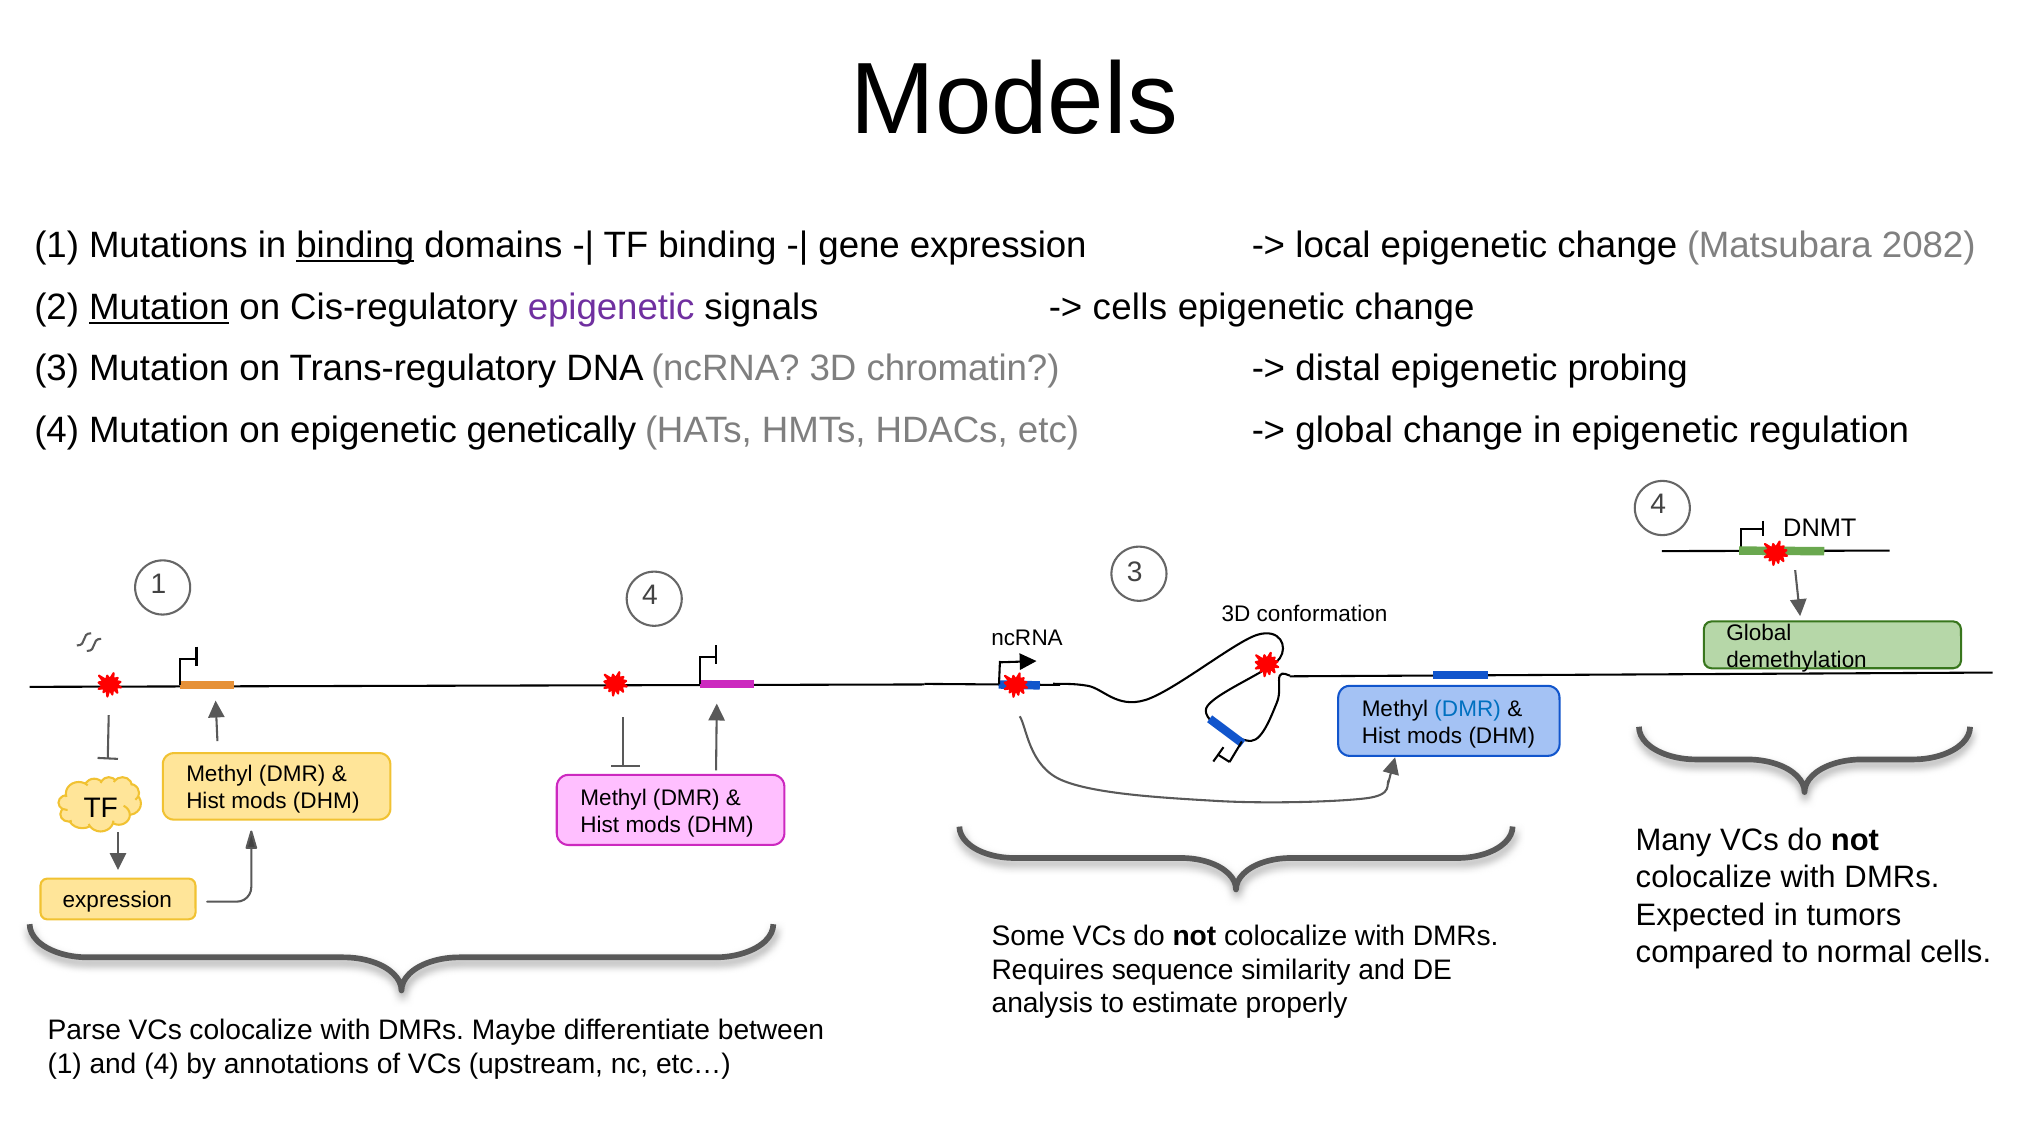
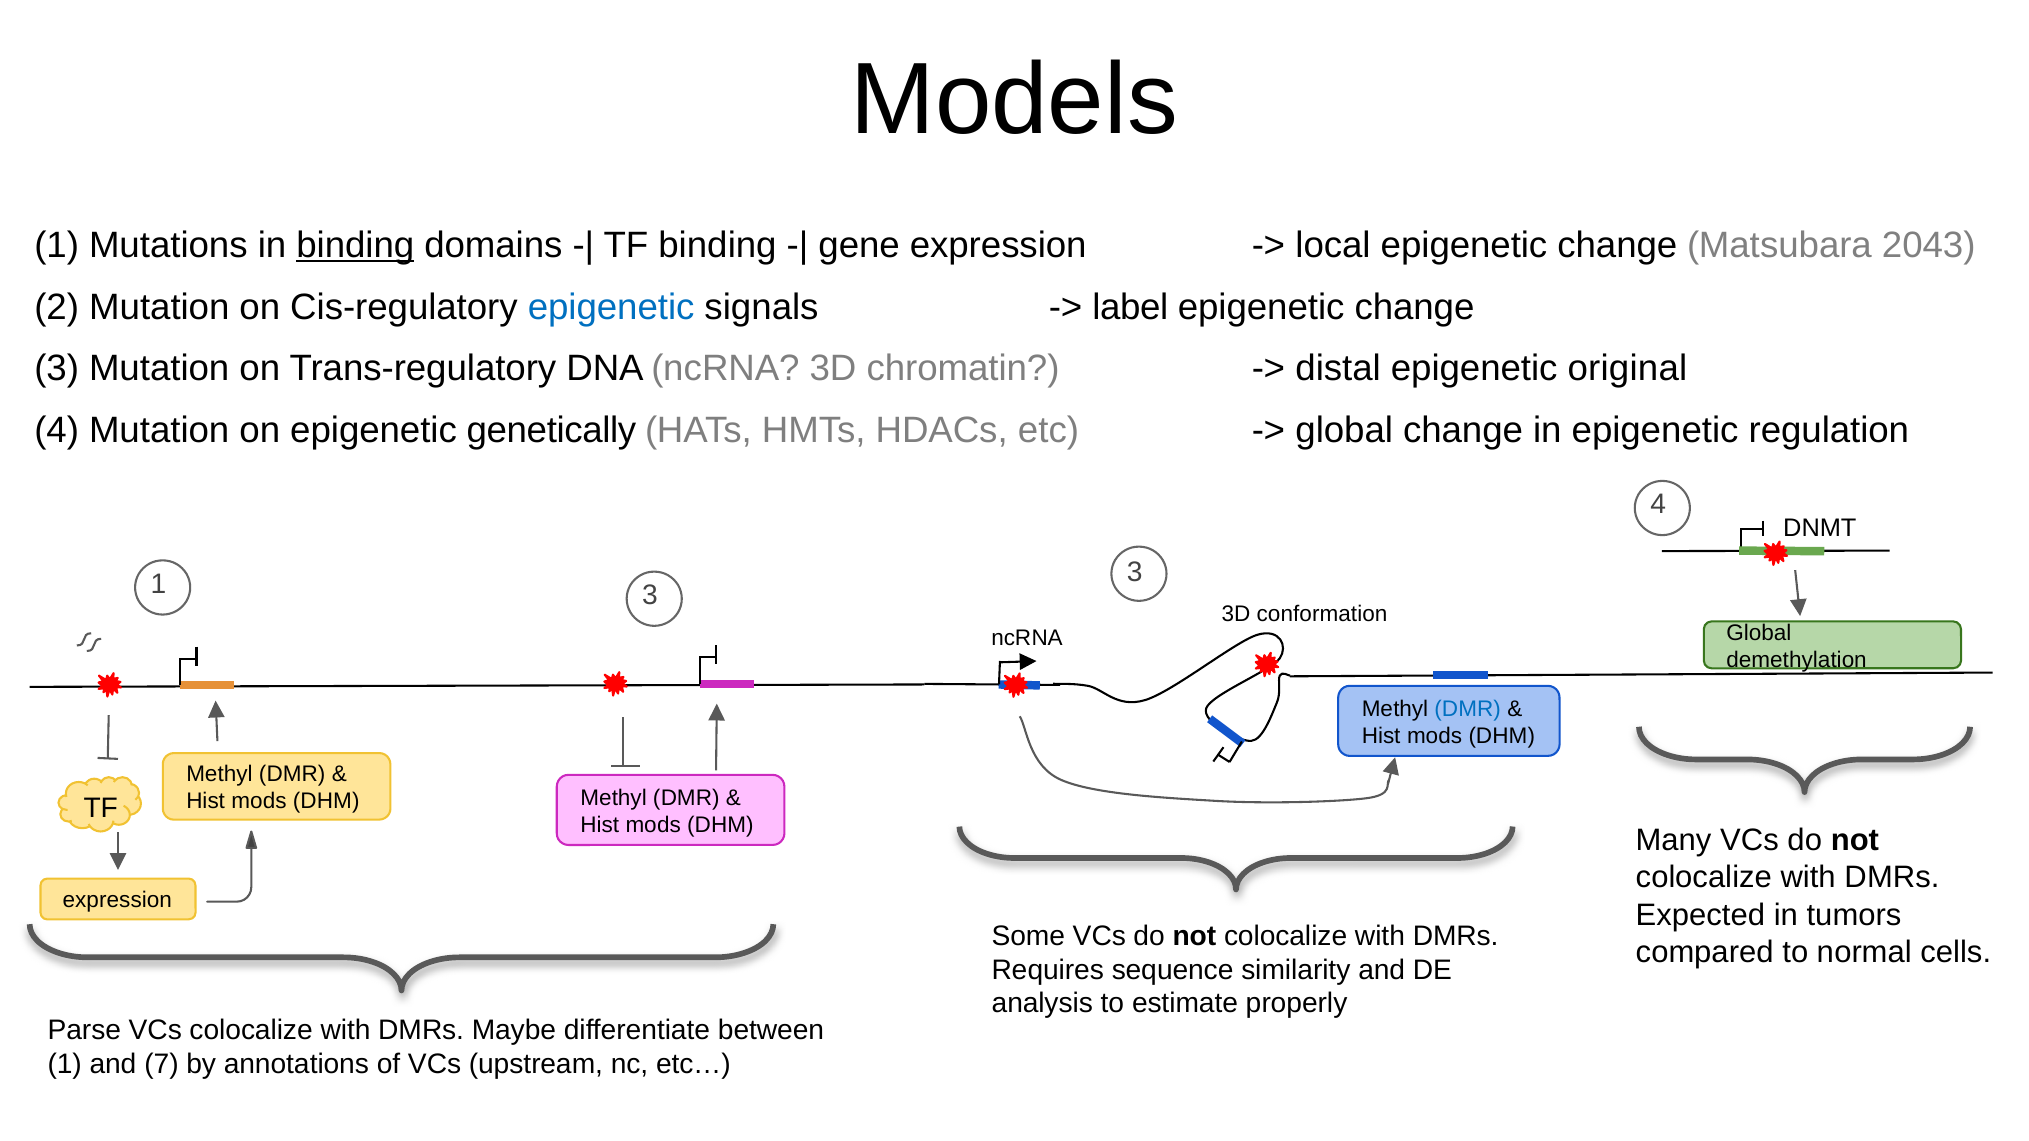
2082: 2082 -> 2043
Mutation at (159, 307) underline: present -> none
epigenetic at (611, 307) colour: purple -> blue
cells at (1130, 307): cells -> label
probing: probing -> original
1 4: 4 -> 3
and 4: 4 -> 7
